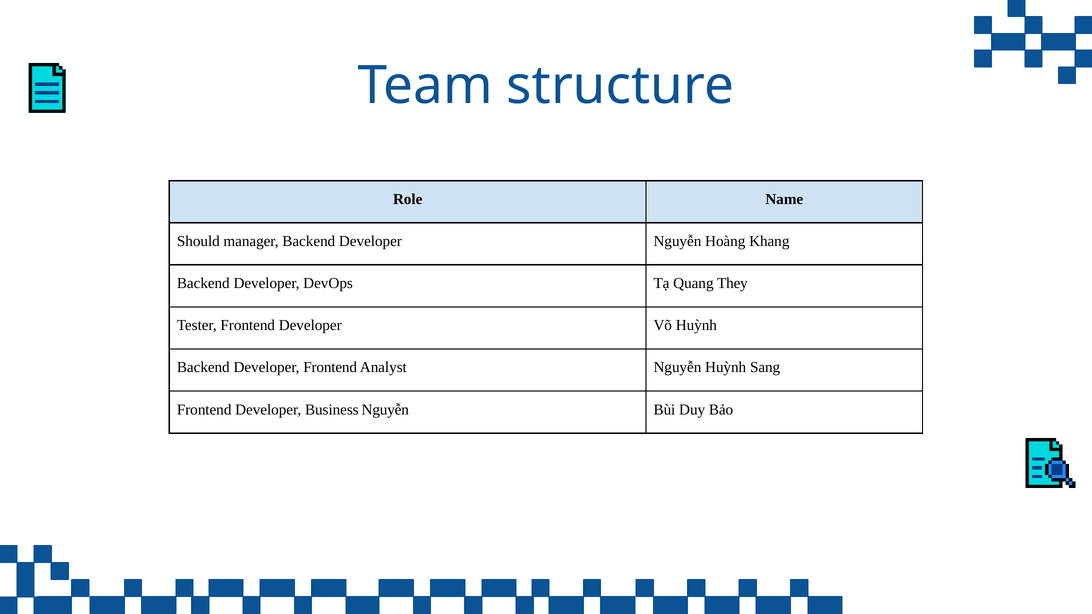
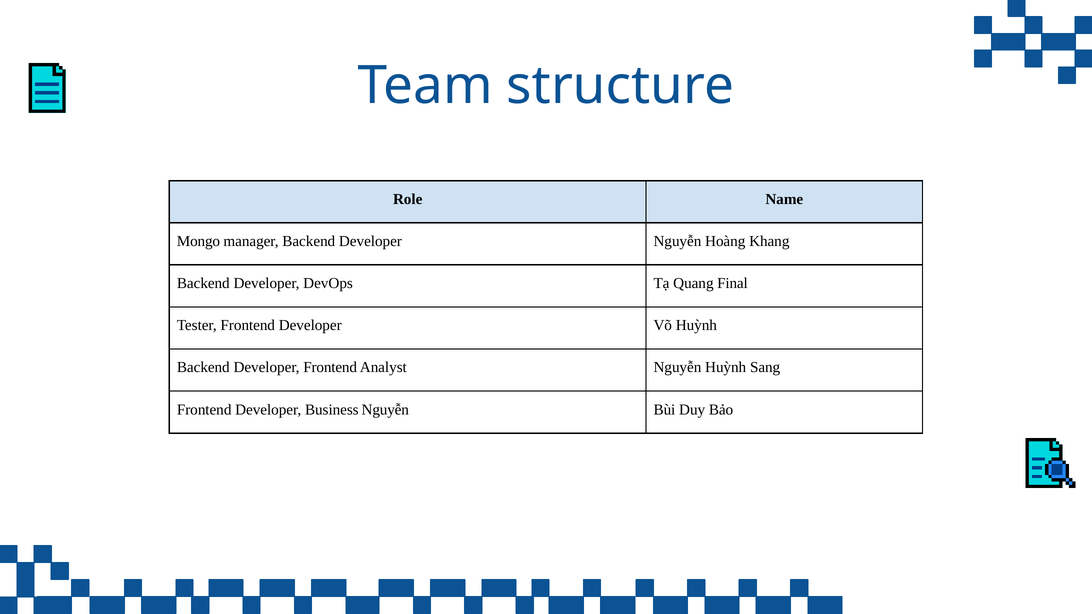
Should: Should -> Mongo
They: They -> Final
